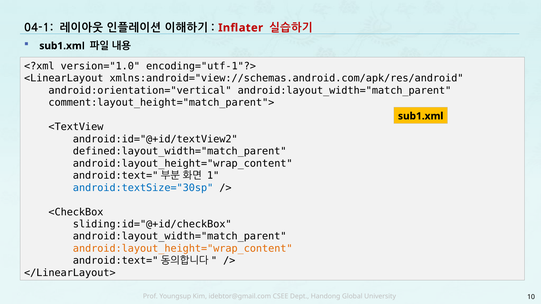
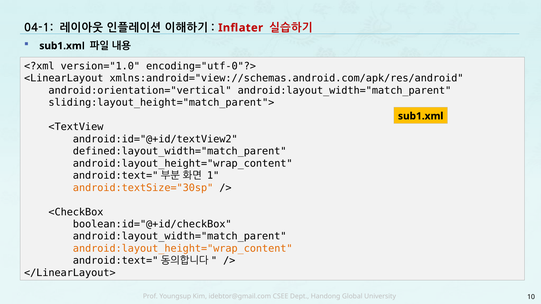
encoding="utf-1"?>: encoding="utf-1"?> -> encoding="utf-0"?>
comment:layout_height="match_parent">: comment:layout_height="match_parent"> -> sliding:layout_height="match_parent">
android:textSize="30sp colour: blue -> orange
sliding:id="@+id/checkBox: sliding:id="@+id/checkBox -> boolean:id="@+id/checkBox
